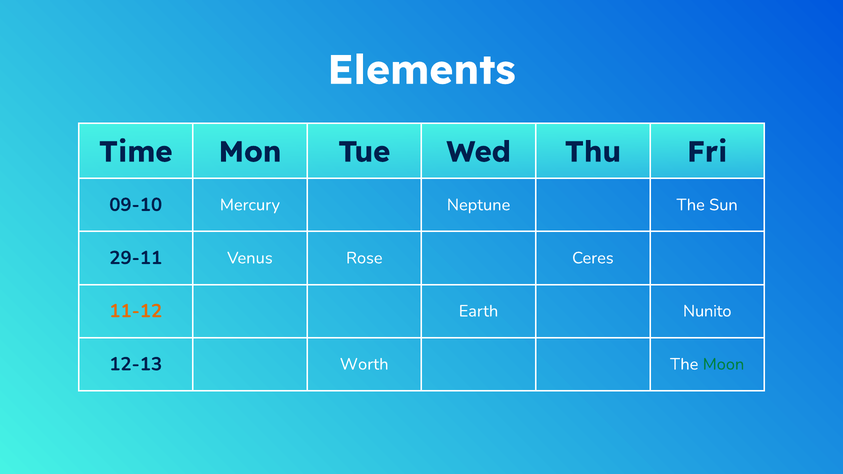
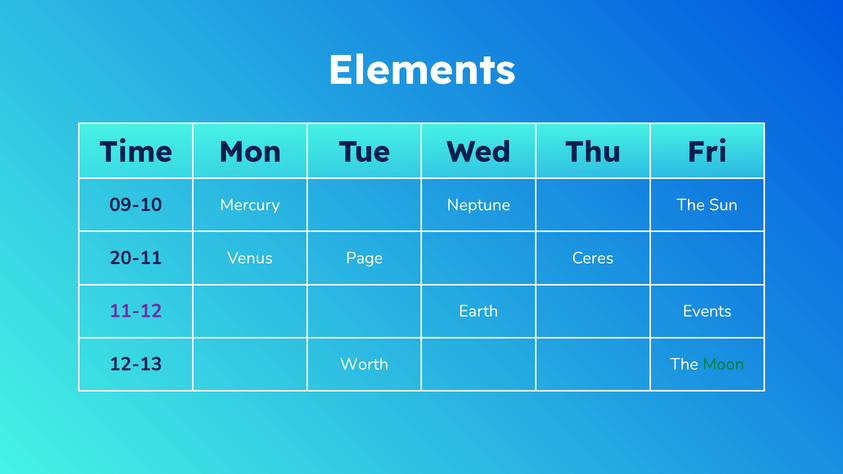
29-11: 29-11 -> 20-11
Rose: Rose -> Page
11-12 colour: orange -> purple
Nunito: Nunito -> Events
